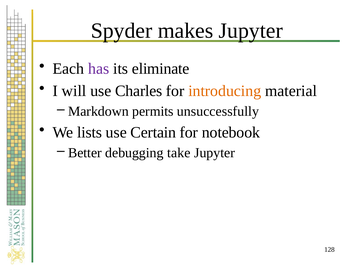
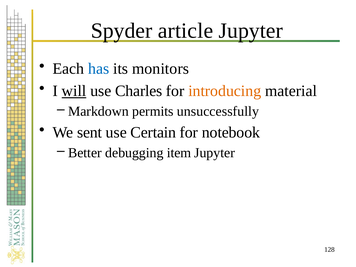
makes: makes -> article
has colour: purple -> blue
eliminate: eliminate -> monitors
will underline: none -> present
lists: lists -> sent
take: take -> item
